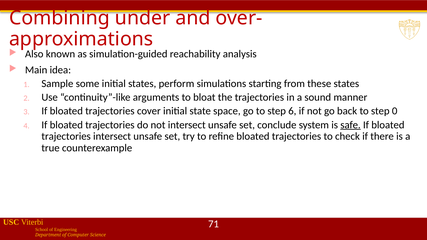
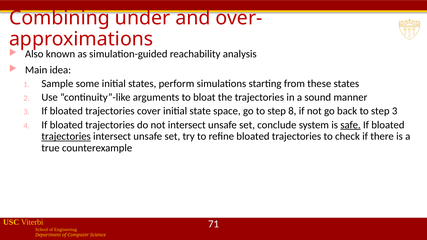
6: 6 -> 8
step 0: 0 -> 3
trajectories at (66, 136) underline: none -> present
